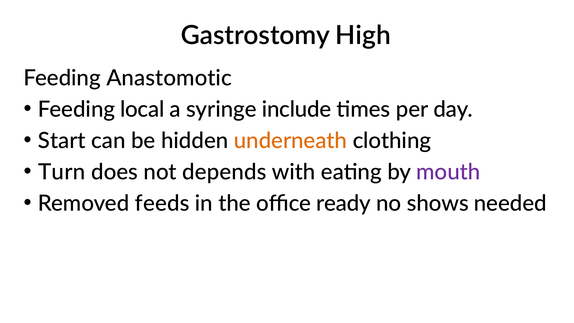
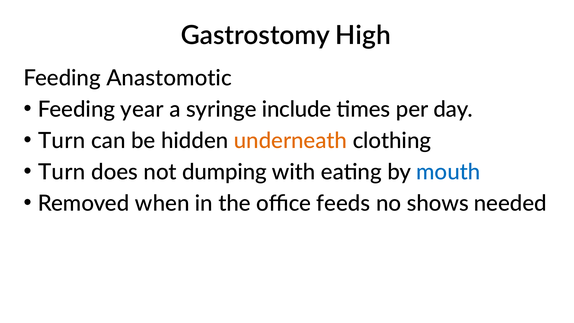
local: local -> year
Start at (62, 141): Start -> Turn
depends: depends -> dumping
mouth colour: purple -> blue
feeds: feeds -> when
ready: ready -> feeds
